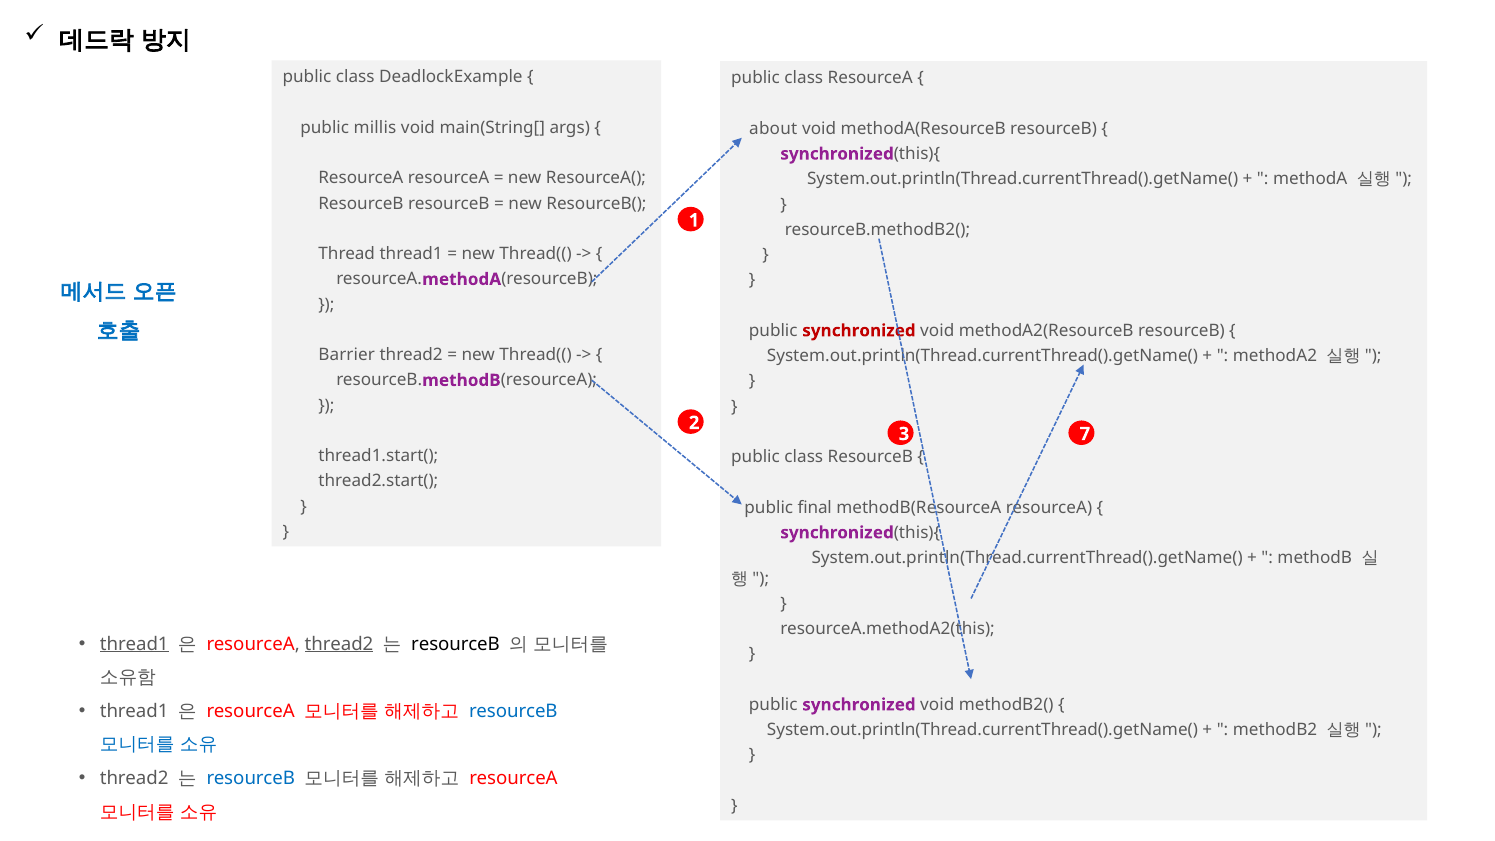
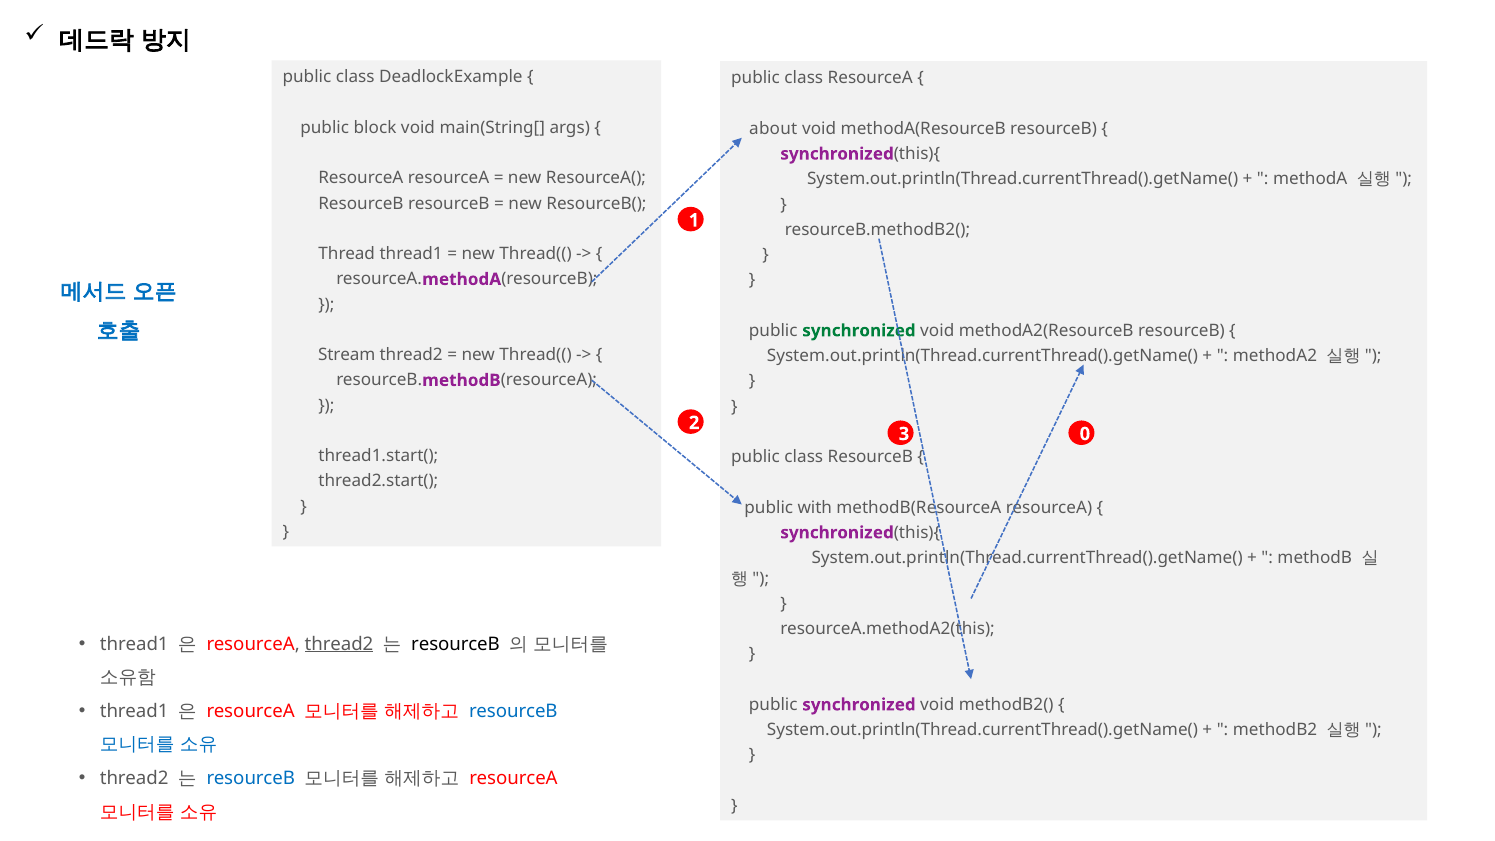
millis: millis -> block
synchronized at (859, 331) colour: red -> green
Barrier: Barrier -> Stream
7: 7 -> 0
final: final -> with
thread1 at (134, 644) underline: present -> none
